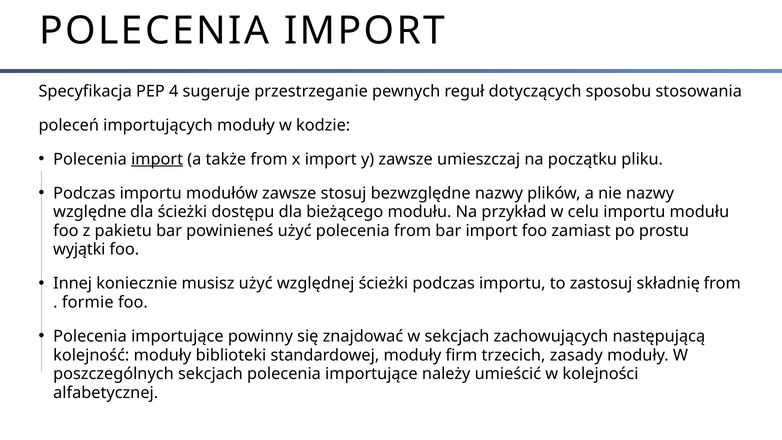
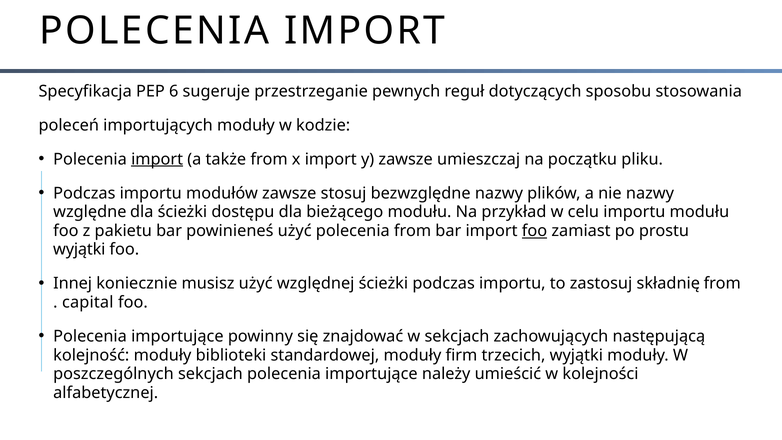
4: 4 -> 6
foo at (534, 231) underline: none -> present
formie: formie -> capital
trzecich zasady: zasady -> wyjątki
